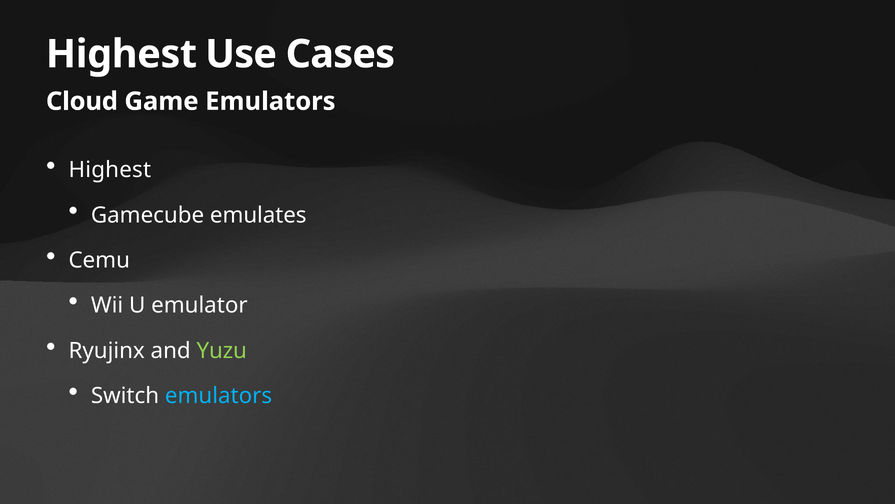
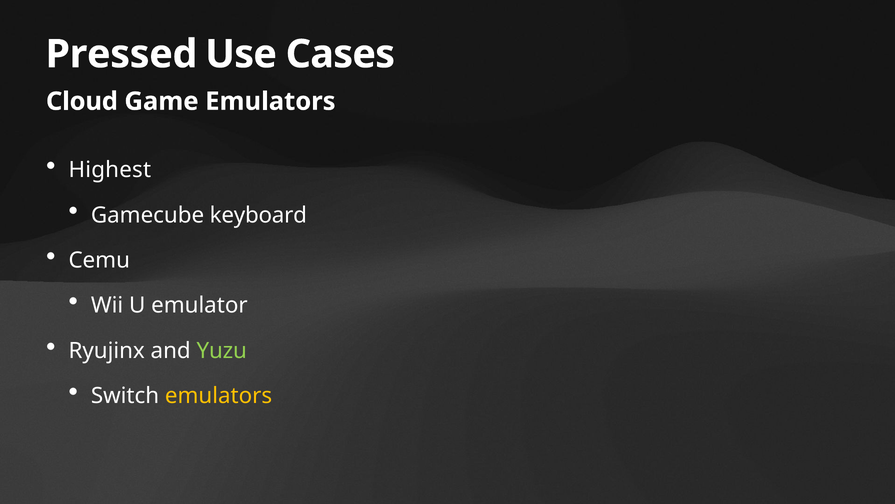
Highest at (121, 54): Highest -> Pressed
emulates: emulates -> keyboard
emulators at (219, 396) colour: light blue -> yellow
